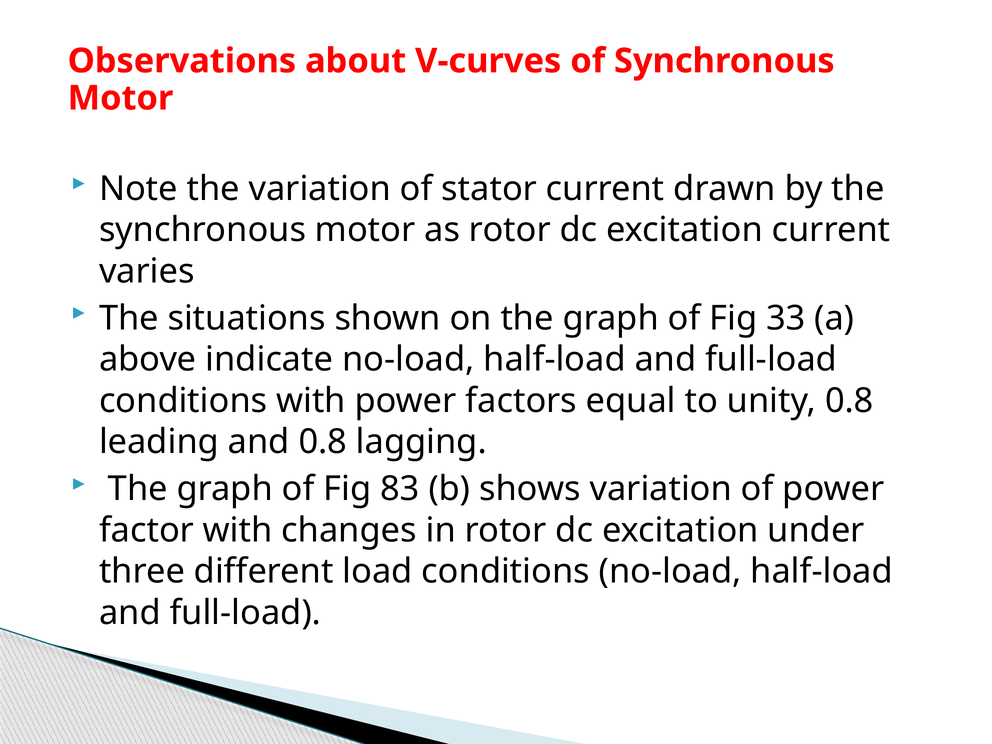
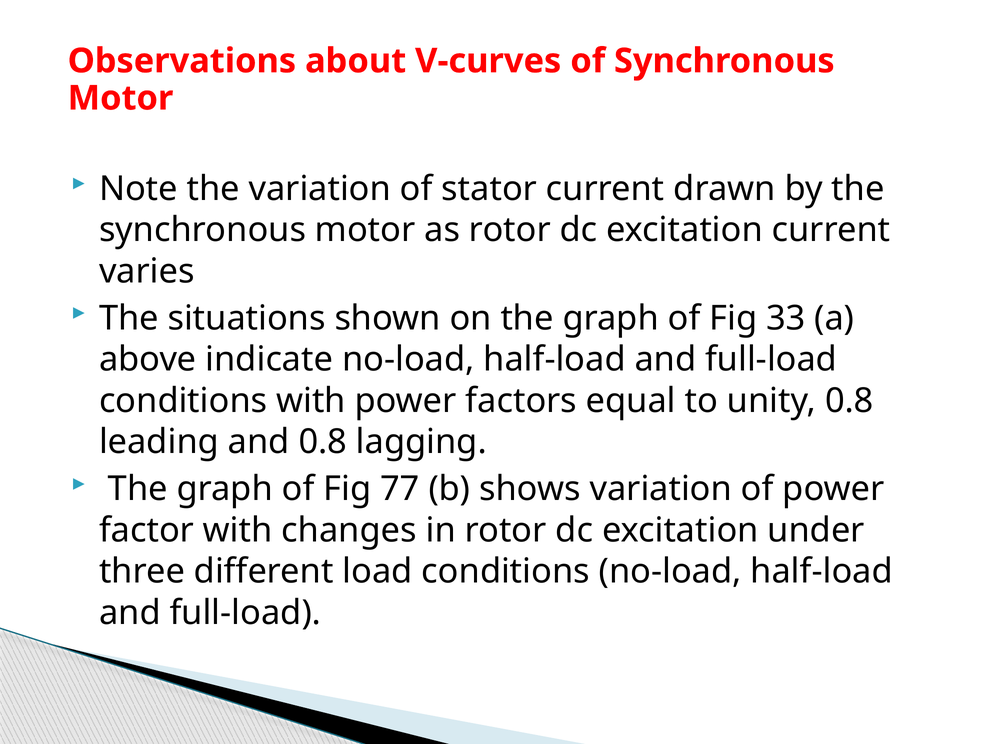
83: 83 -> 77
